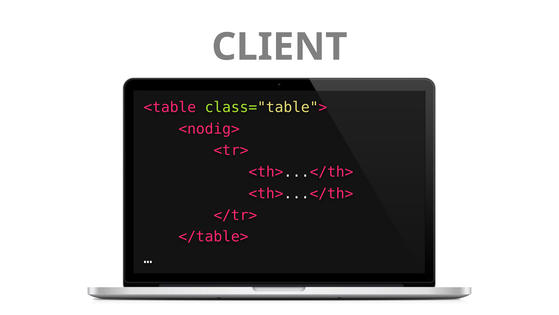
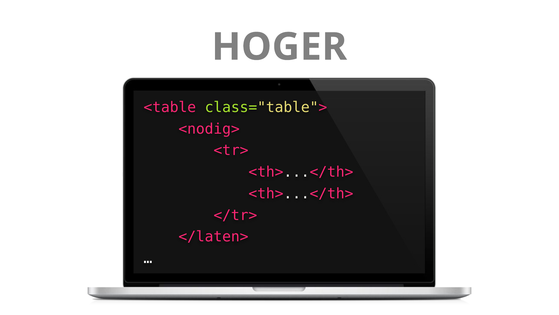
CLIENT: CLIENT -> HOGER
</table>: </table> -> </laten>
